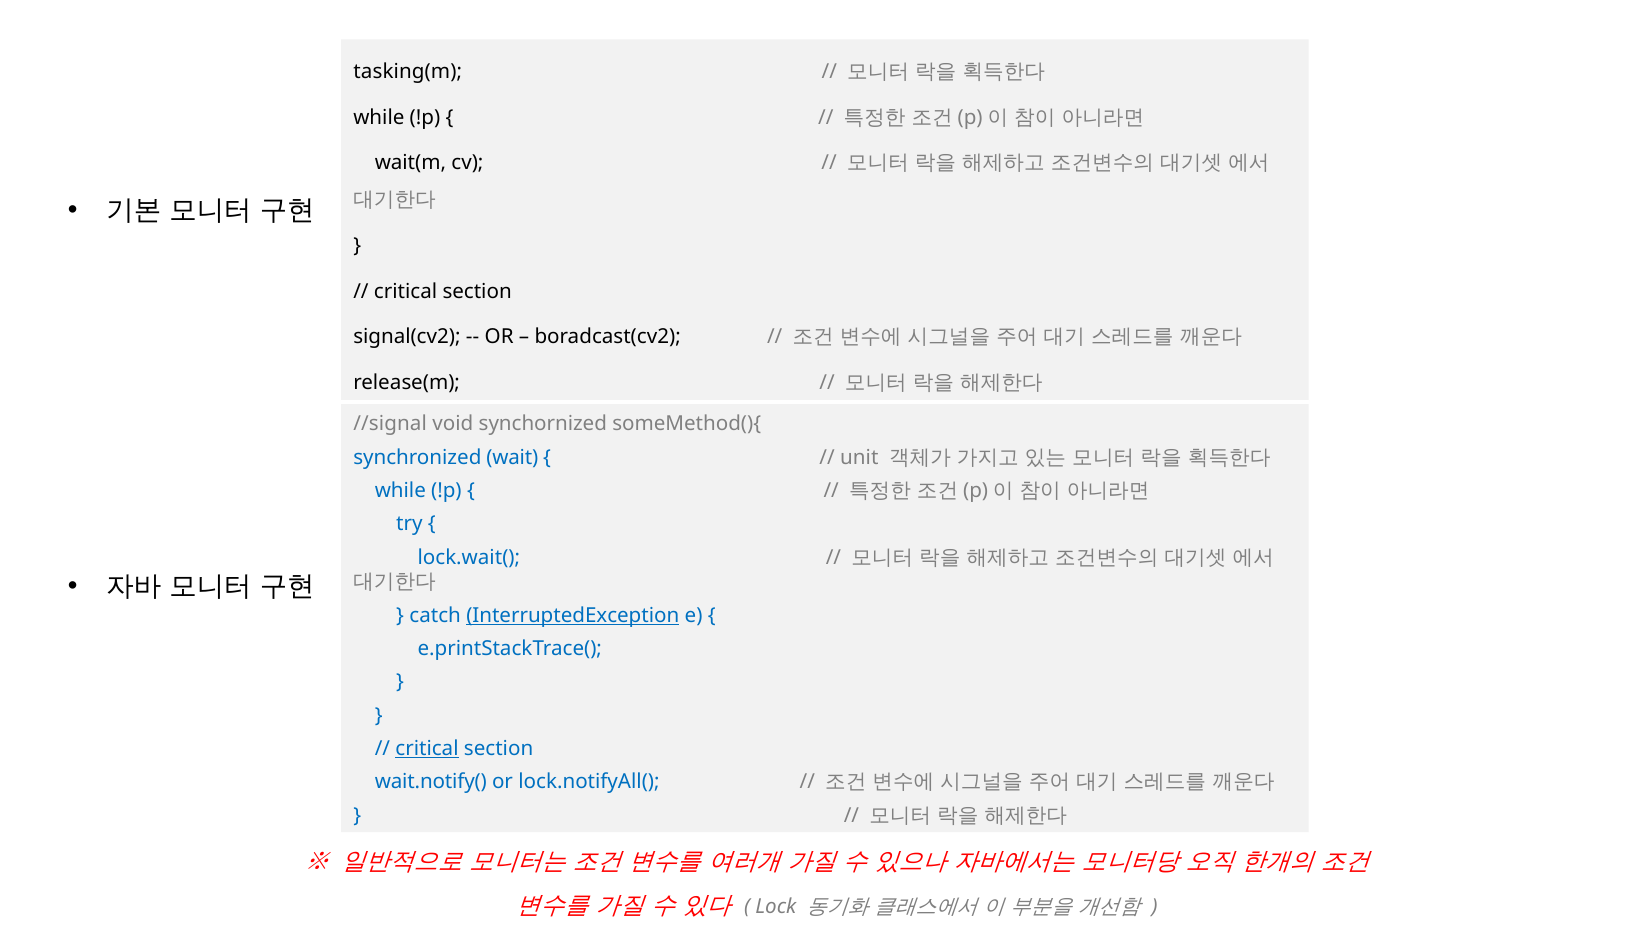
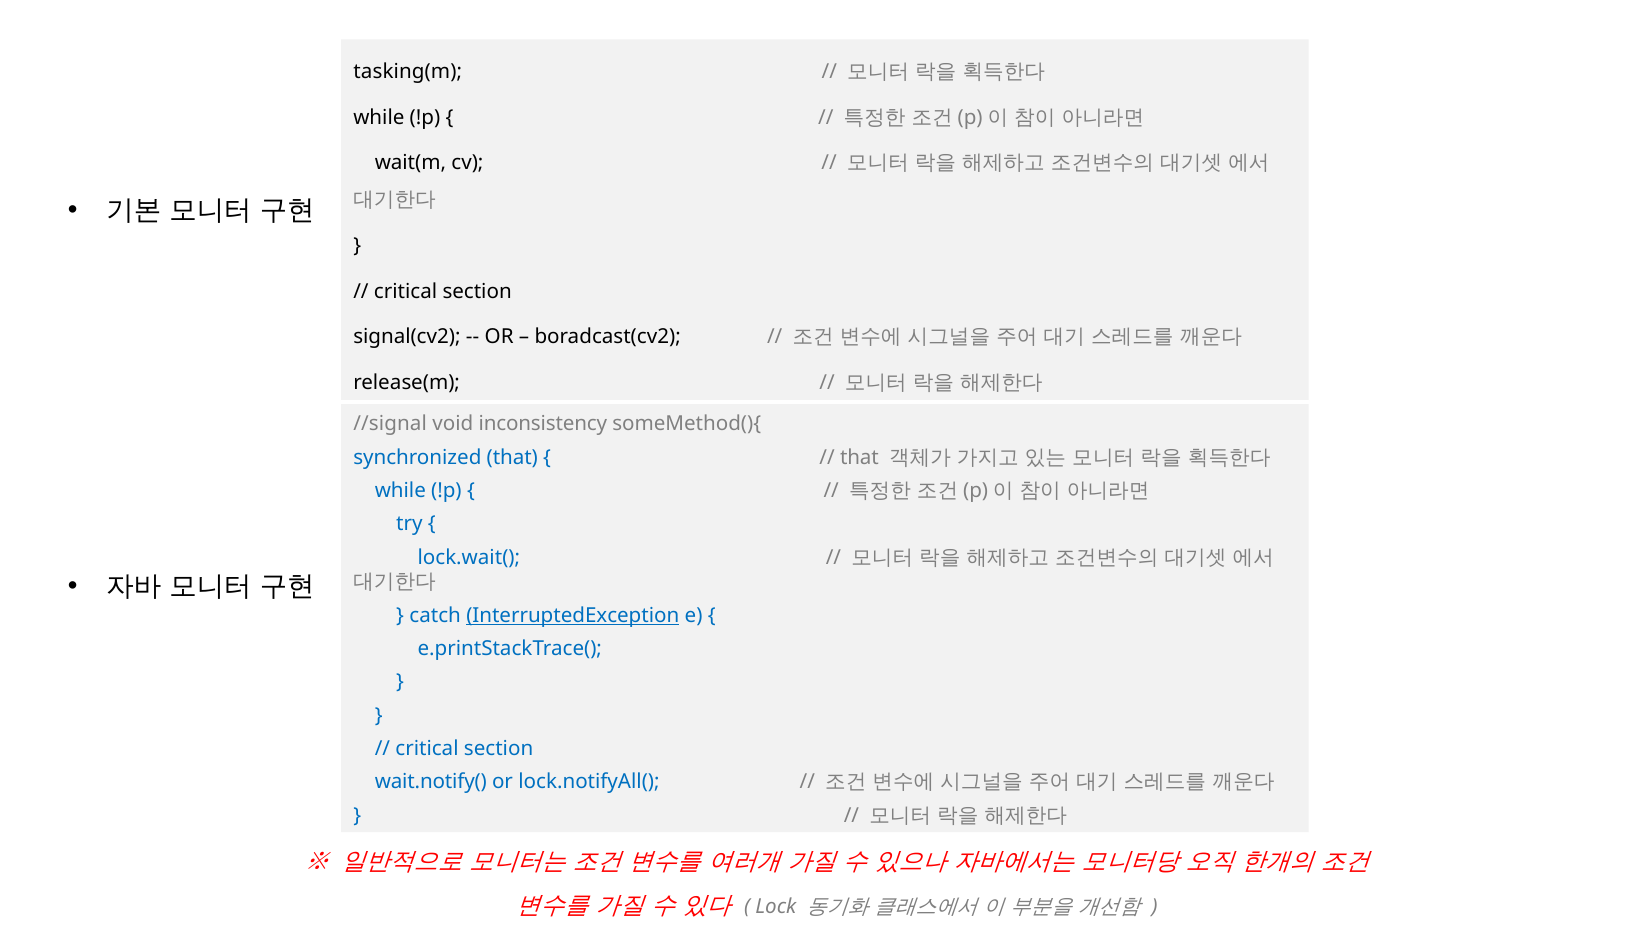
synchornized: synchornized -> inconsistency
synchronized wait: wait -> that
unit at (859, 457): unit -> that
critical at (427, 749) underline: present -> none
